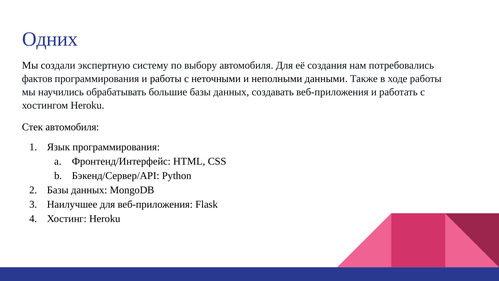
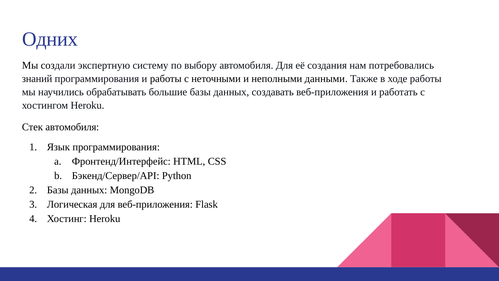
фактов: фактов -> знаний
Наилучшее: Наилучшее -> Логическая
